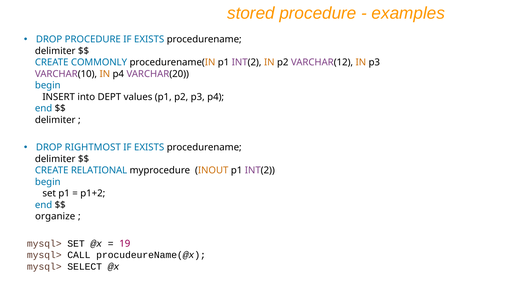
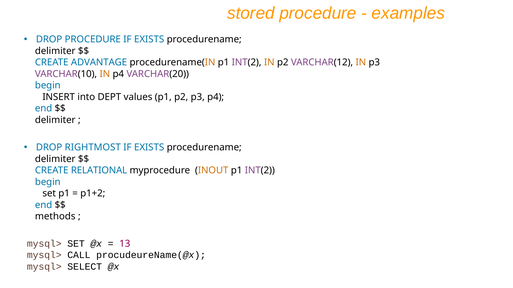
COMMONLY: COMMONLY -> ADVANTAGE
organize: organize -> methods
19: 19 -> 13
